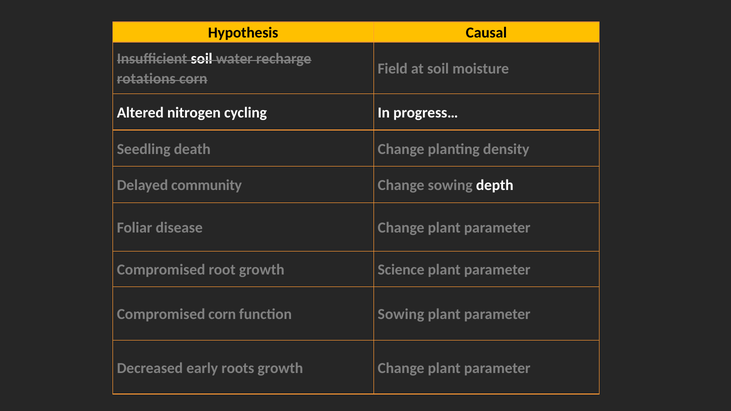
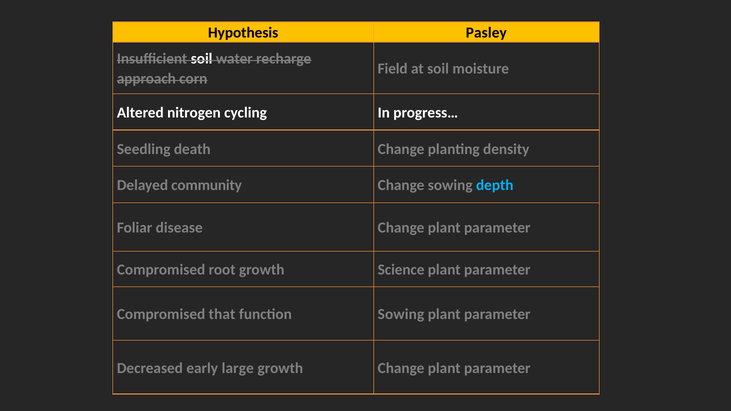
Causal: Causal -> Pasley
rotations: rotations -> approach
depth colour: white -> light blue
Compromised corn: corn -> that
roots: roots -> large
